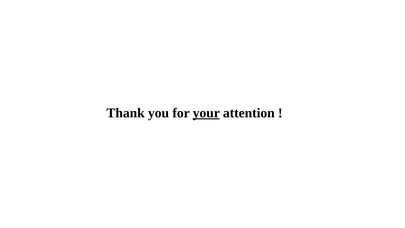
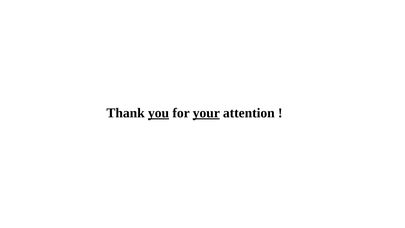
you underline: none -> present
